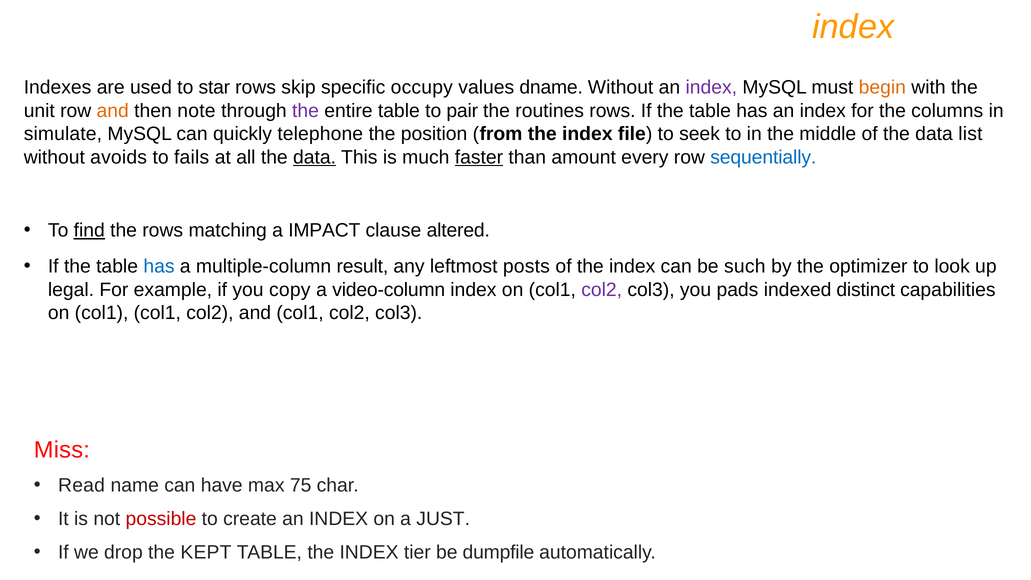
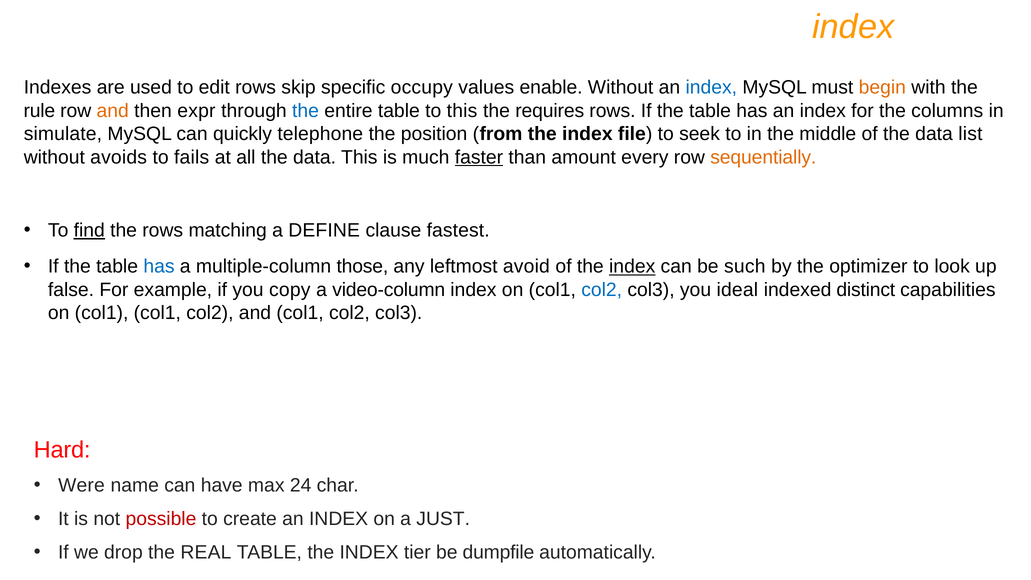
star: star -> edit
dname: dname -> enable
index at (711, 88) colour: purple -> blue
unit: unit -> rule
note: note -> expr
the at (305, 111) colour: purple -> blue
to pair: pair -> this
routines: routines -> requires
data at (315, 157) underline: present -> none
sequentially colour: blue -> orange
IMPACT: IMPACT -> DEFINE
altered: altered -> fastest
result: result -> those
posts: posts -> avoid
index at (632, 267) underline: none -> present
legal: legal -> false
col2 at (602, 290) colour: purple -> blue
pads: pads -> ideal
Miss: Miss -> Hard
Read: Read -> Were
75: 75 -> 24
KEPT: KEPT -> REAL
